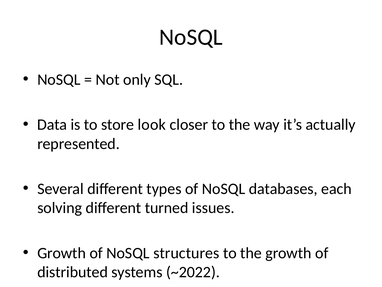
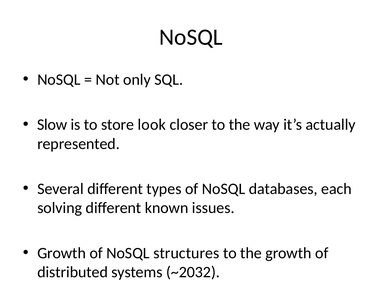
Data: Data -> Slow
turned: turned -> known
~2022: ~2022 -> ~2032
